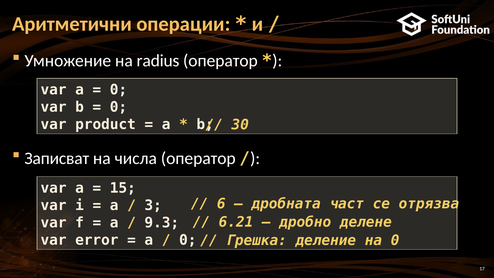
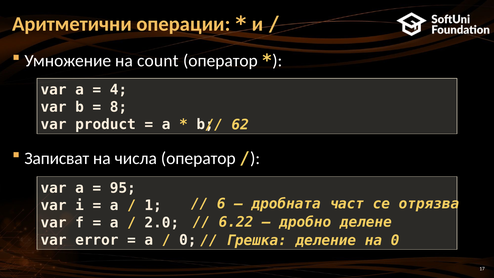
radius: radius -> count
0 at (118, 90): 0 -> 4
0 at (118, 107): 0 -> 8
30: 30 -> 62
15: 15 -> 95
3: 3 -> 1
6.21: 6.21 -> 6.22
9.3: 9.3 -> 2.0
